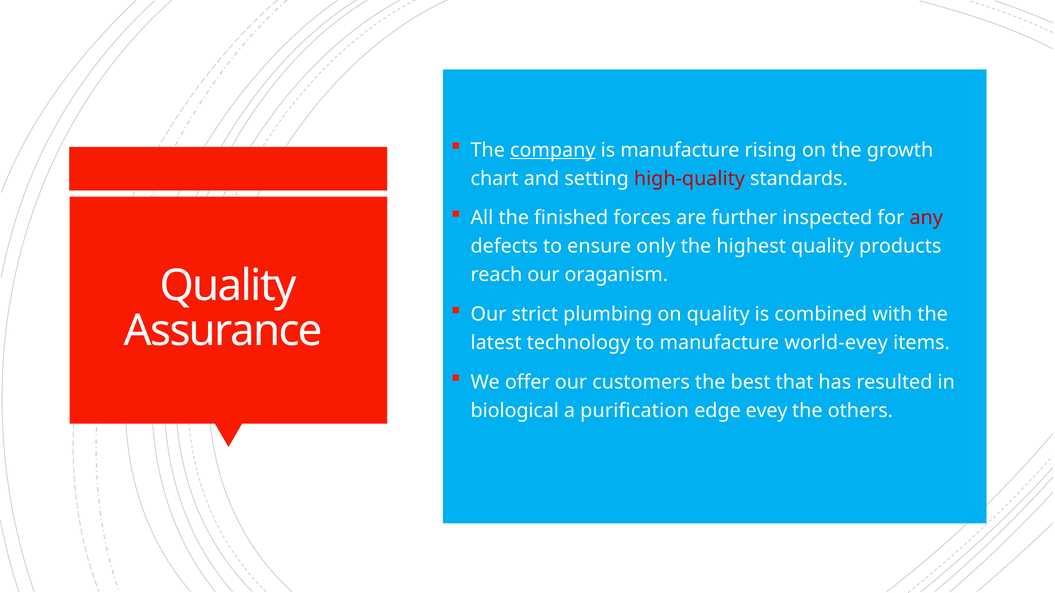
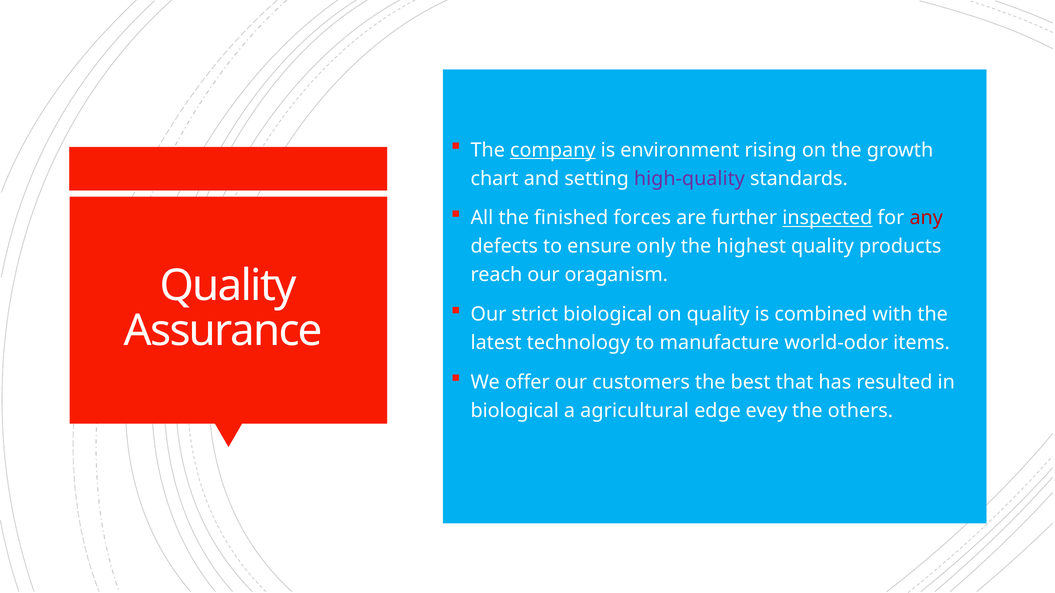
is manufacture: manufacture -> environment
high-quality colour: red -> purple
inspected underline: none -> present
strict plumbing: plumbing -> biological
world-evey: world-evey -> world-odor
purification: purification -> agricultural
